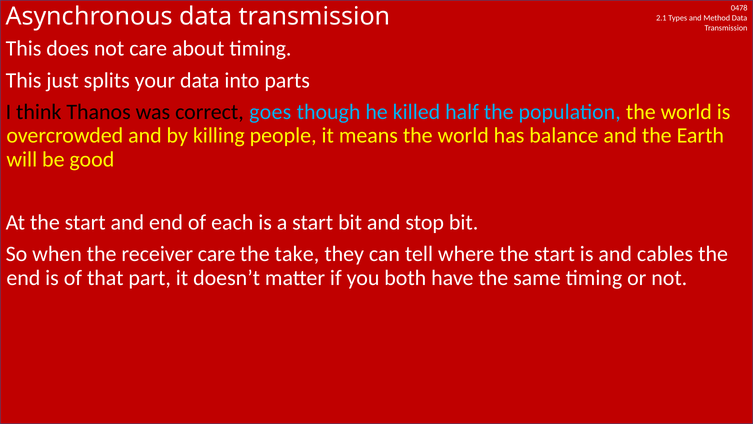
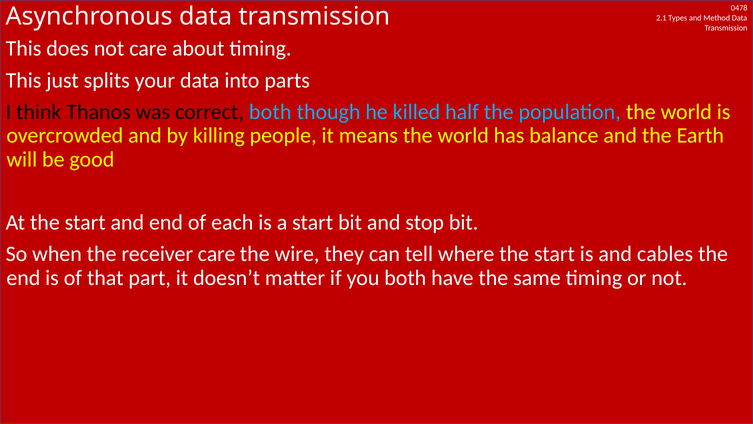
correct goes: goes -> both
take: take -> wire
